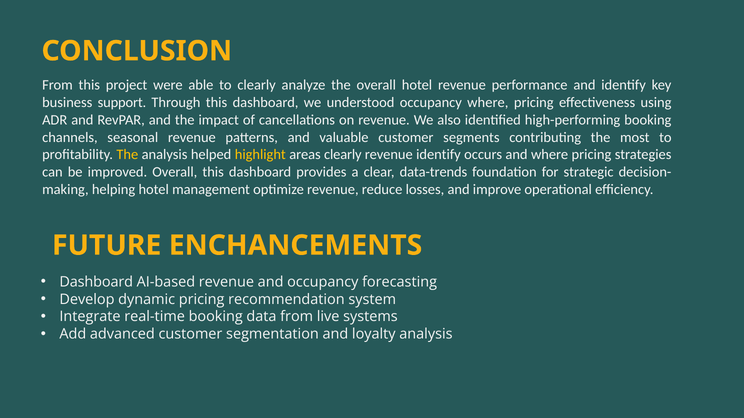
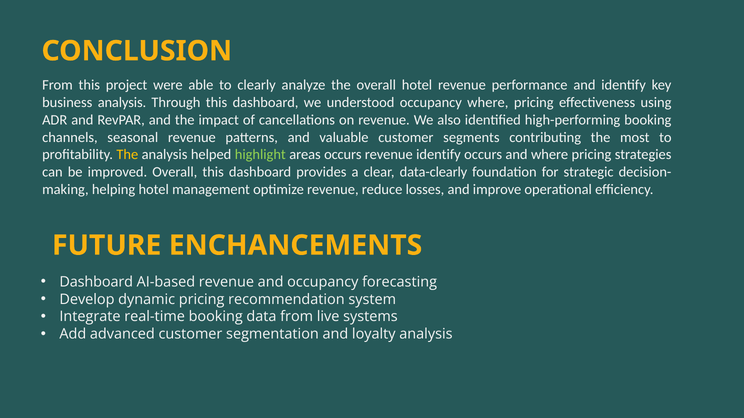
business support: support -> analysis
highlight colour: yellow -> light green
areas clearly: clearly -> occurs
data-trends: data-trends -> data-clearly
